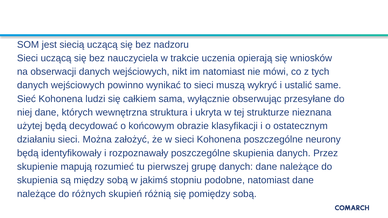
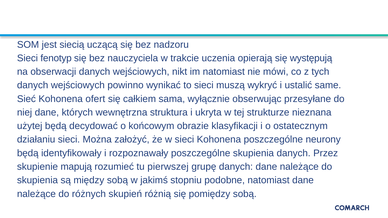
Sieci uczącą: uczącą -> fenotyp
wniosków: wniosków -> występują
ludzi: ludzi -> ofert
